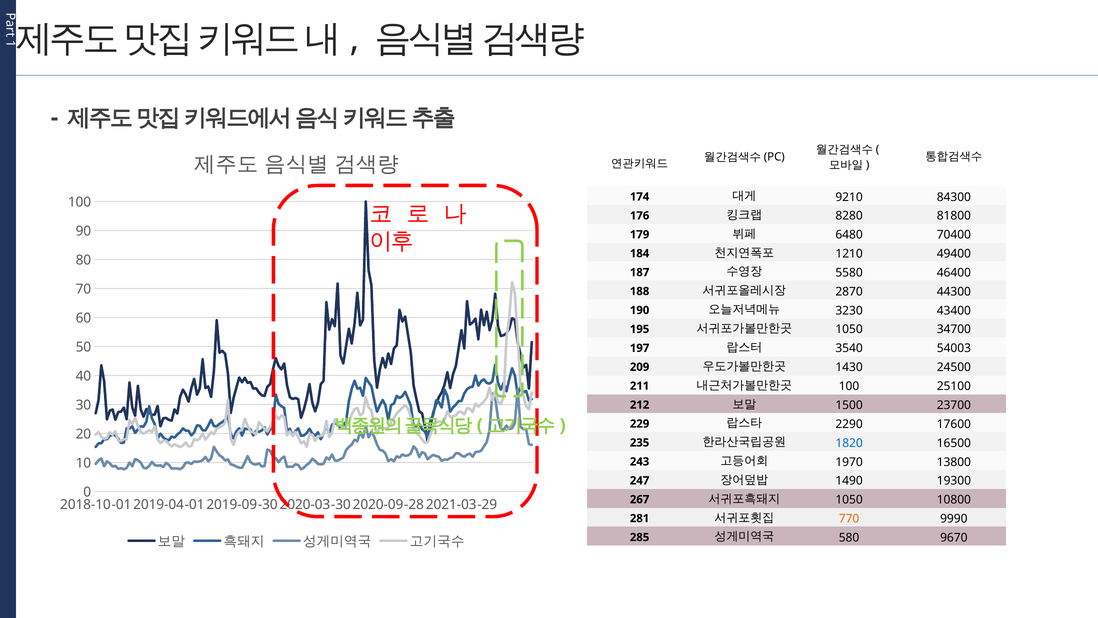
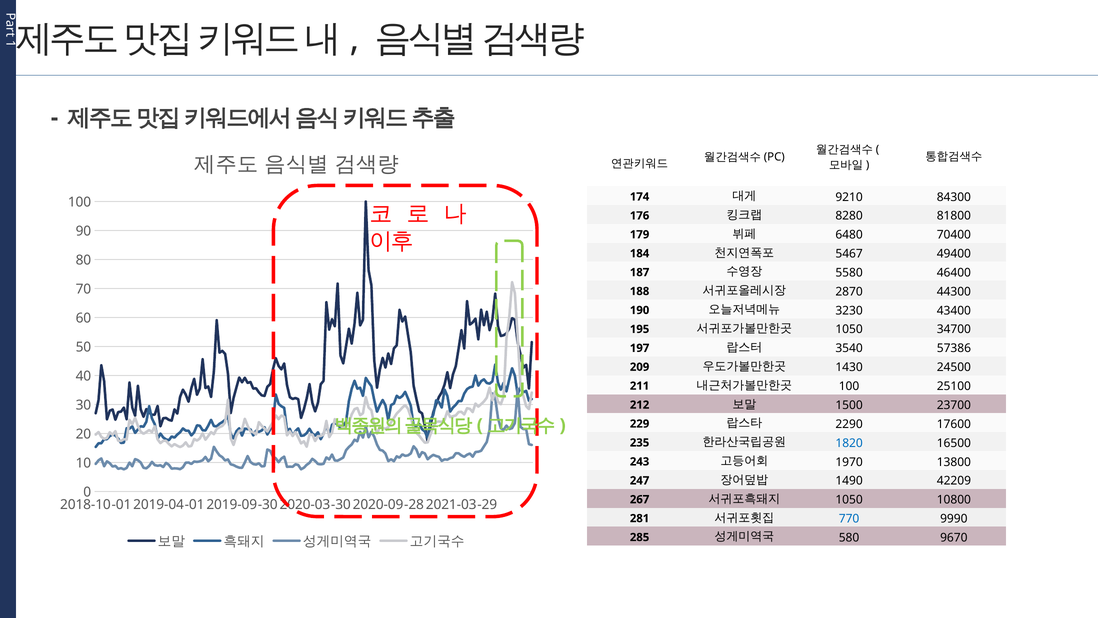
1210: 1210 -> 5467
54003: 54003 -> 57386
19300: 19300 -> 42209
770 colour: orange -> blue
